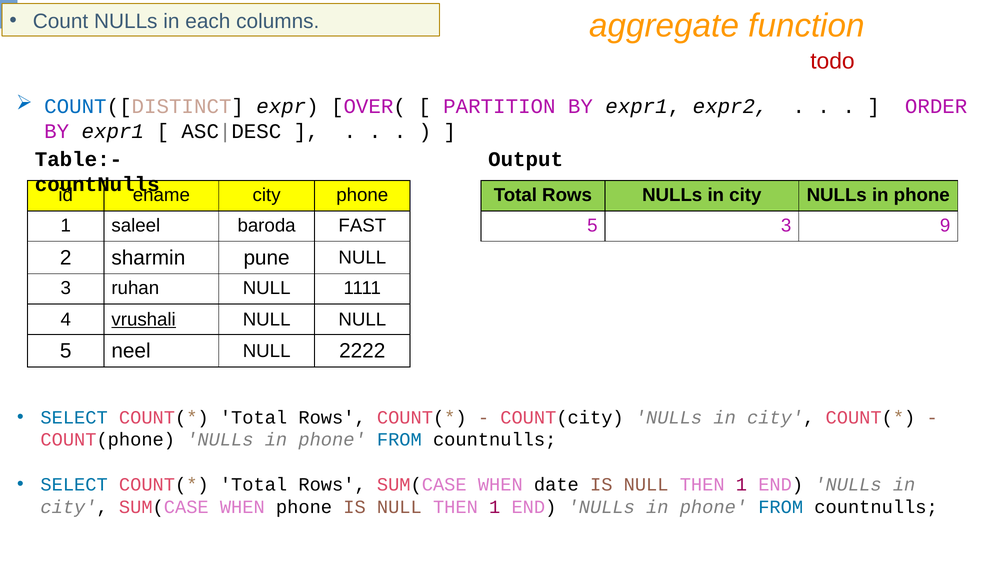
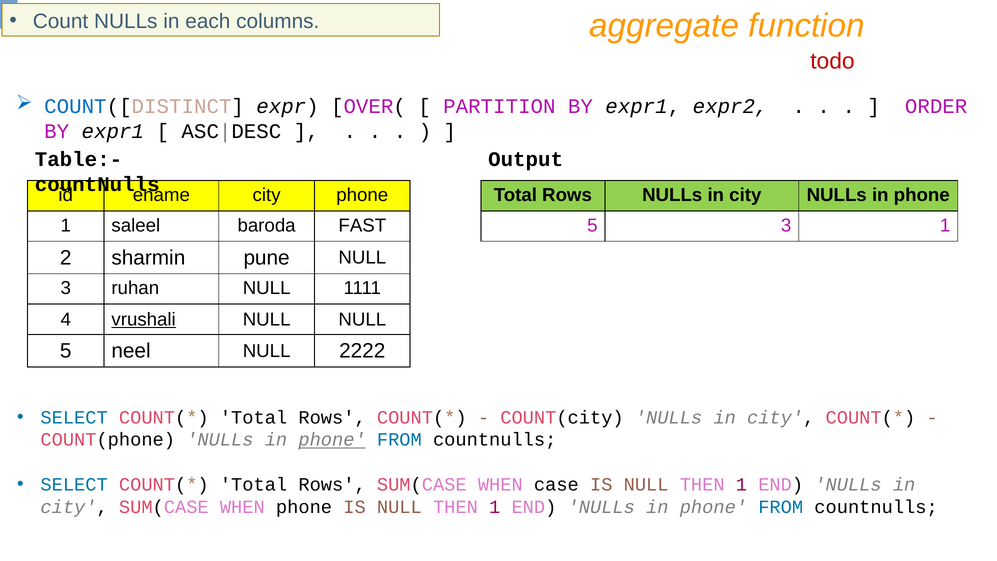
3 9: 9 -> 1
phone at (332, 440) underline: none -> present
date: date -> case
